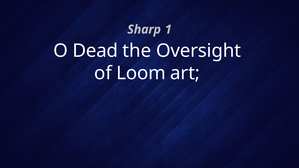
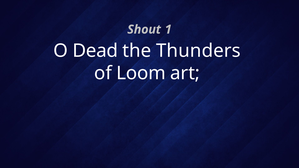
Sharp: Sharp -> Shout
Oversight: Oversight -> Thunders
